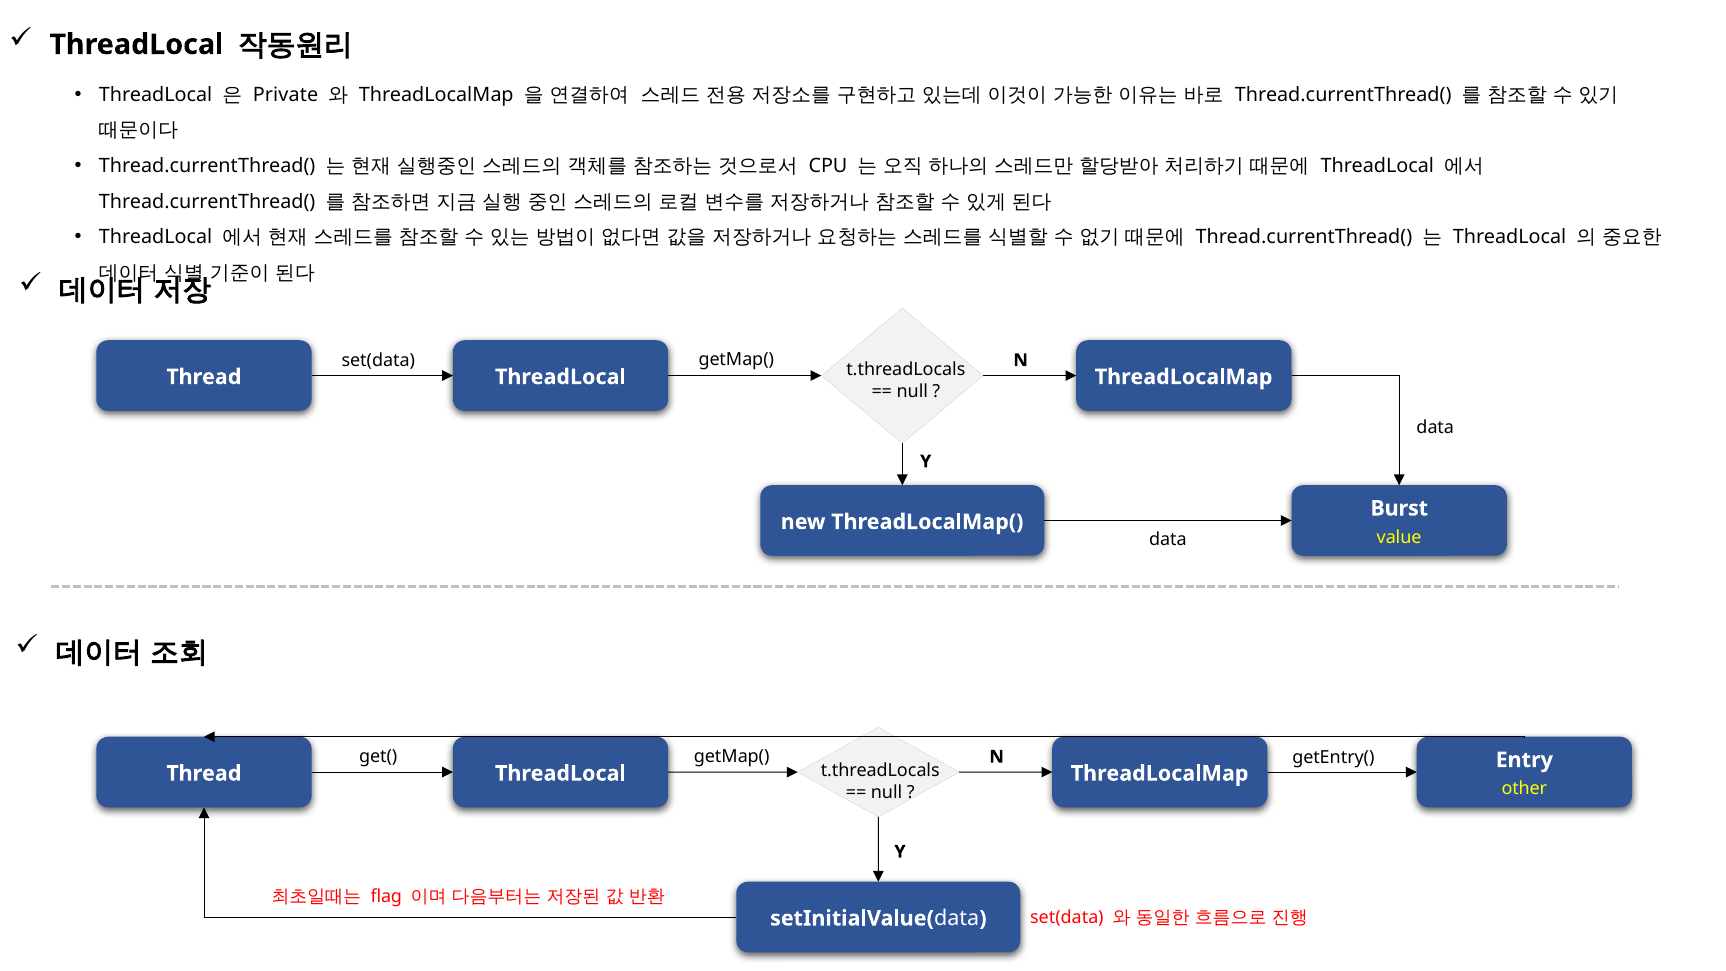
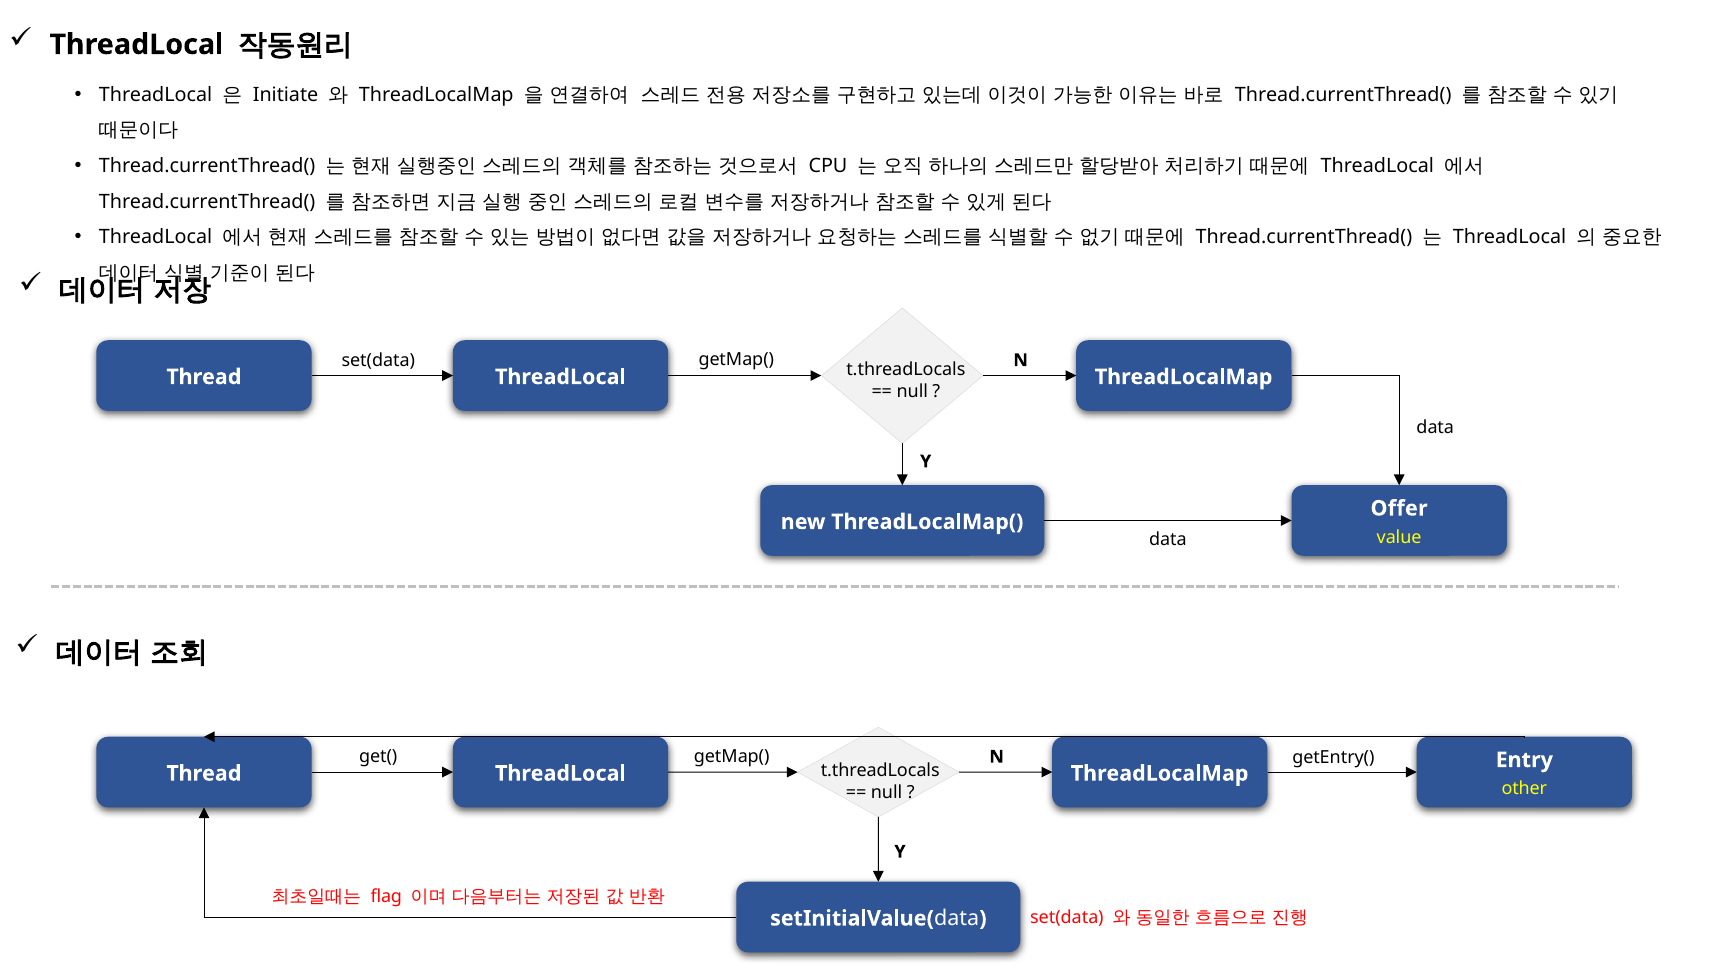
Private: Private -> Initiate
Burst: Burst -> Offer
